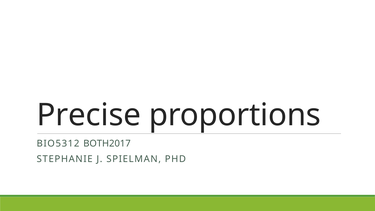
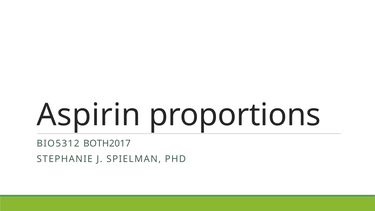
Precise: Precise -> Aspirin
